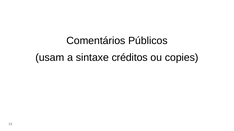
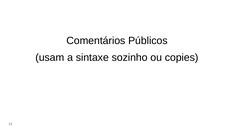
créditos: créditos -> sozinho
